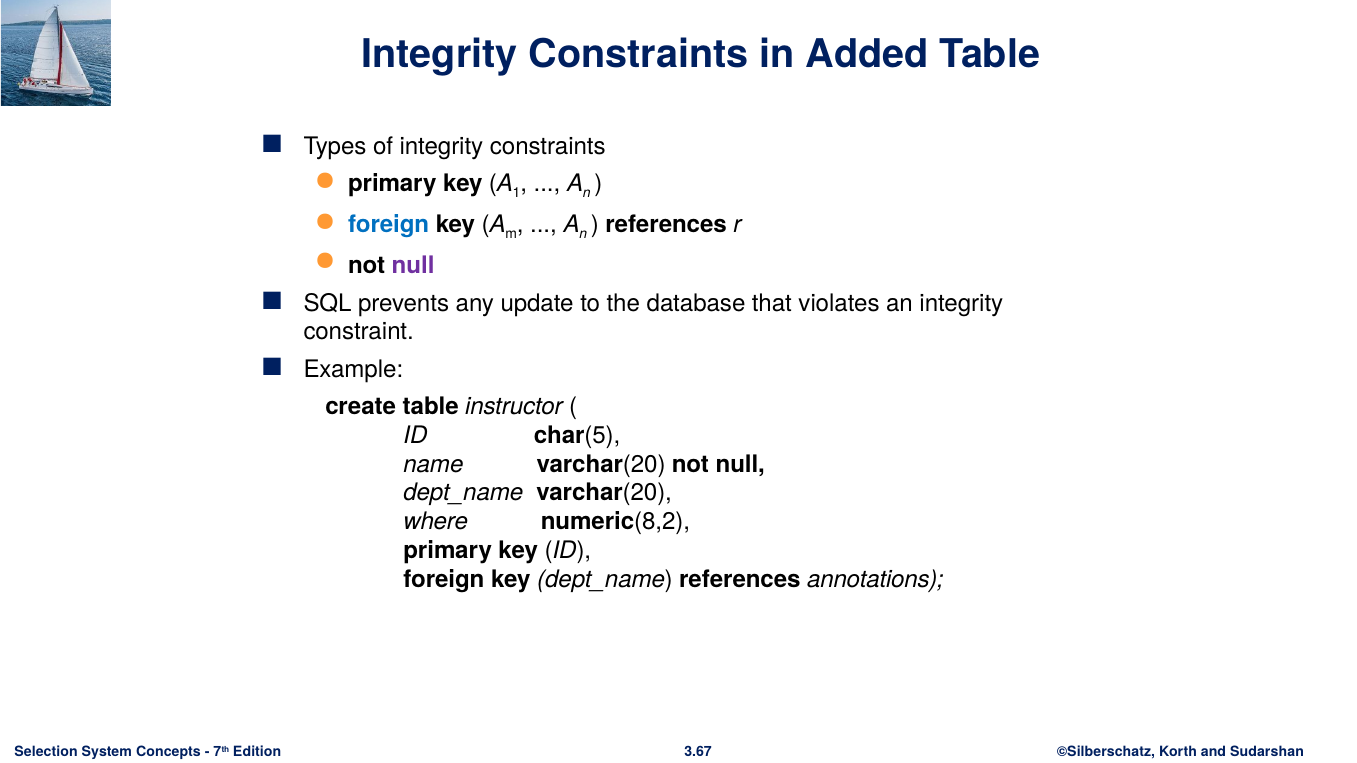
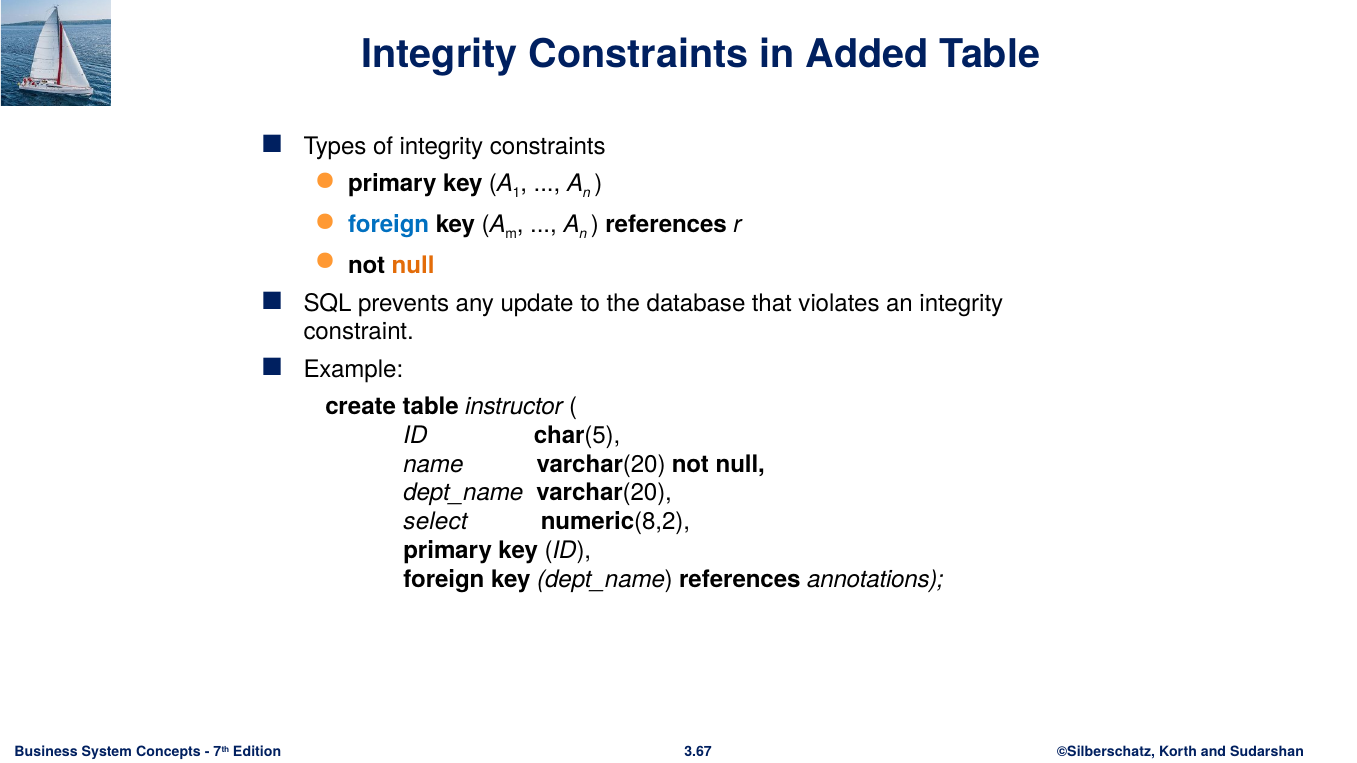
null at (413, 266) colour: purple -> orange
where: where -> select
Selection: Selection -> Business
